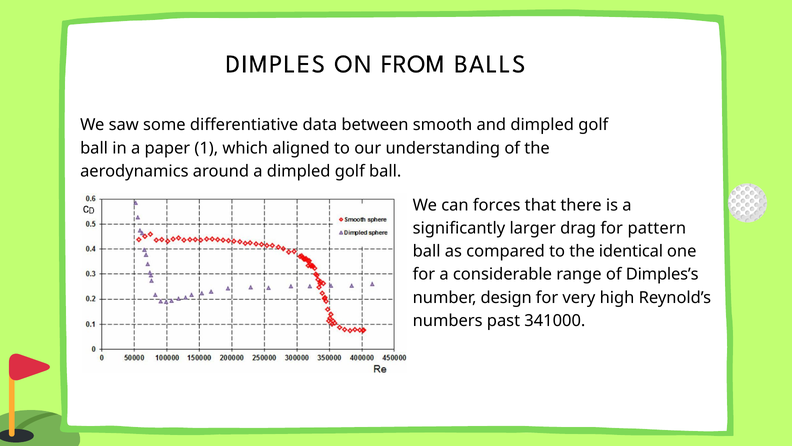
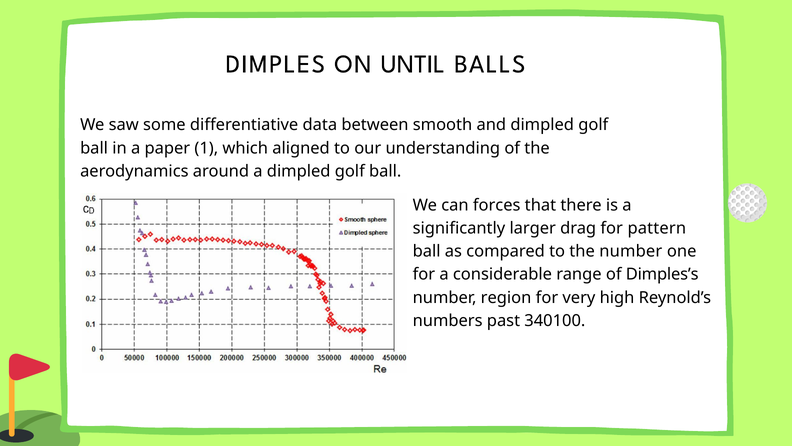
FROM: FROM -> UNTIL
the identical: identical -> number
design: design -> region
341000: 341000 -> 340100
